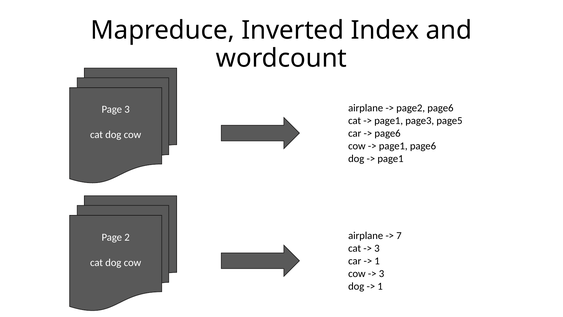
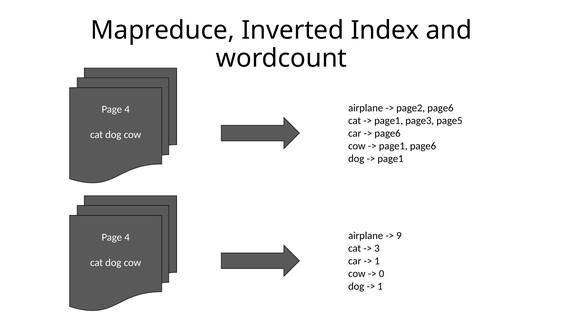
3 at (127, 109): 3 -> 4
7: 7 -> 9
2 at (127, 237): 2 -> 4
3 at (382, 274): 3 -> 0
